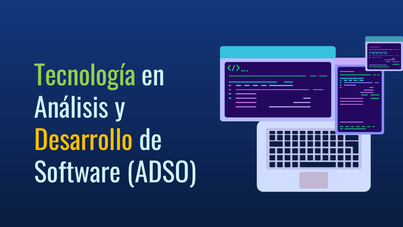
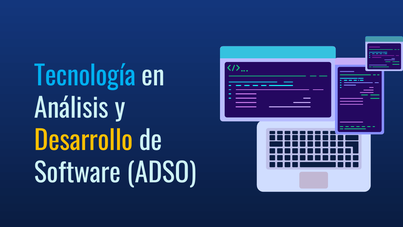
Tecnología colour: light green -> light blue
